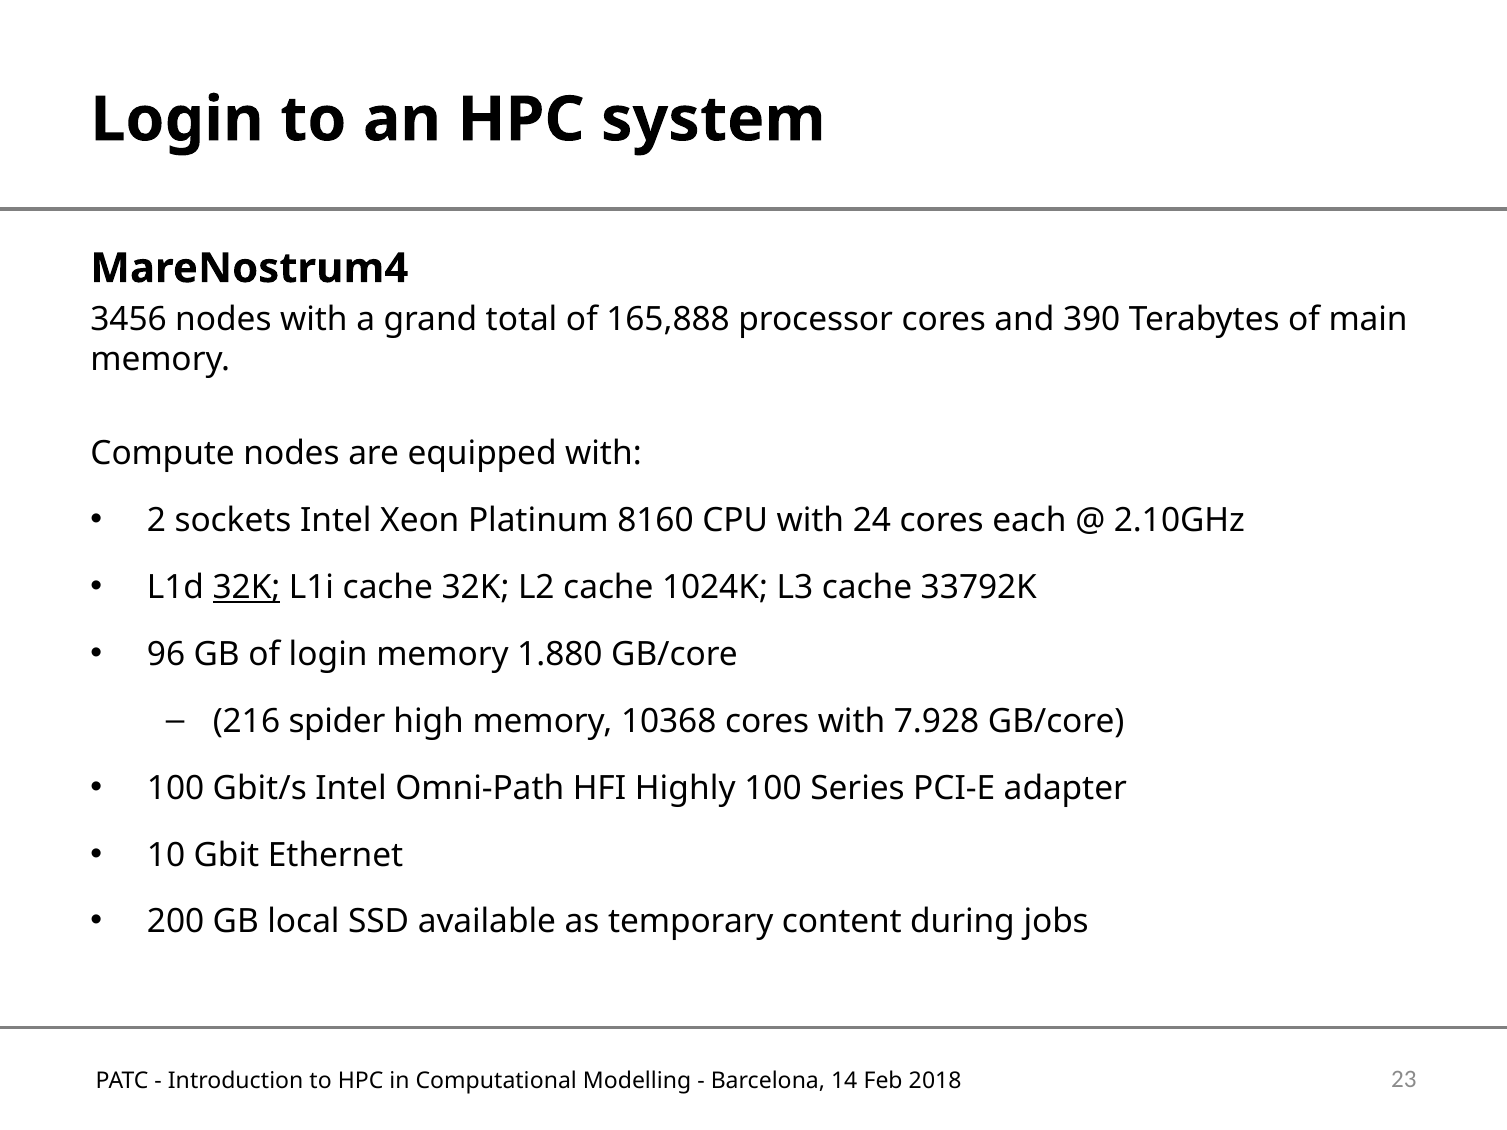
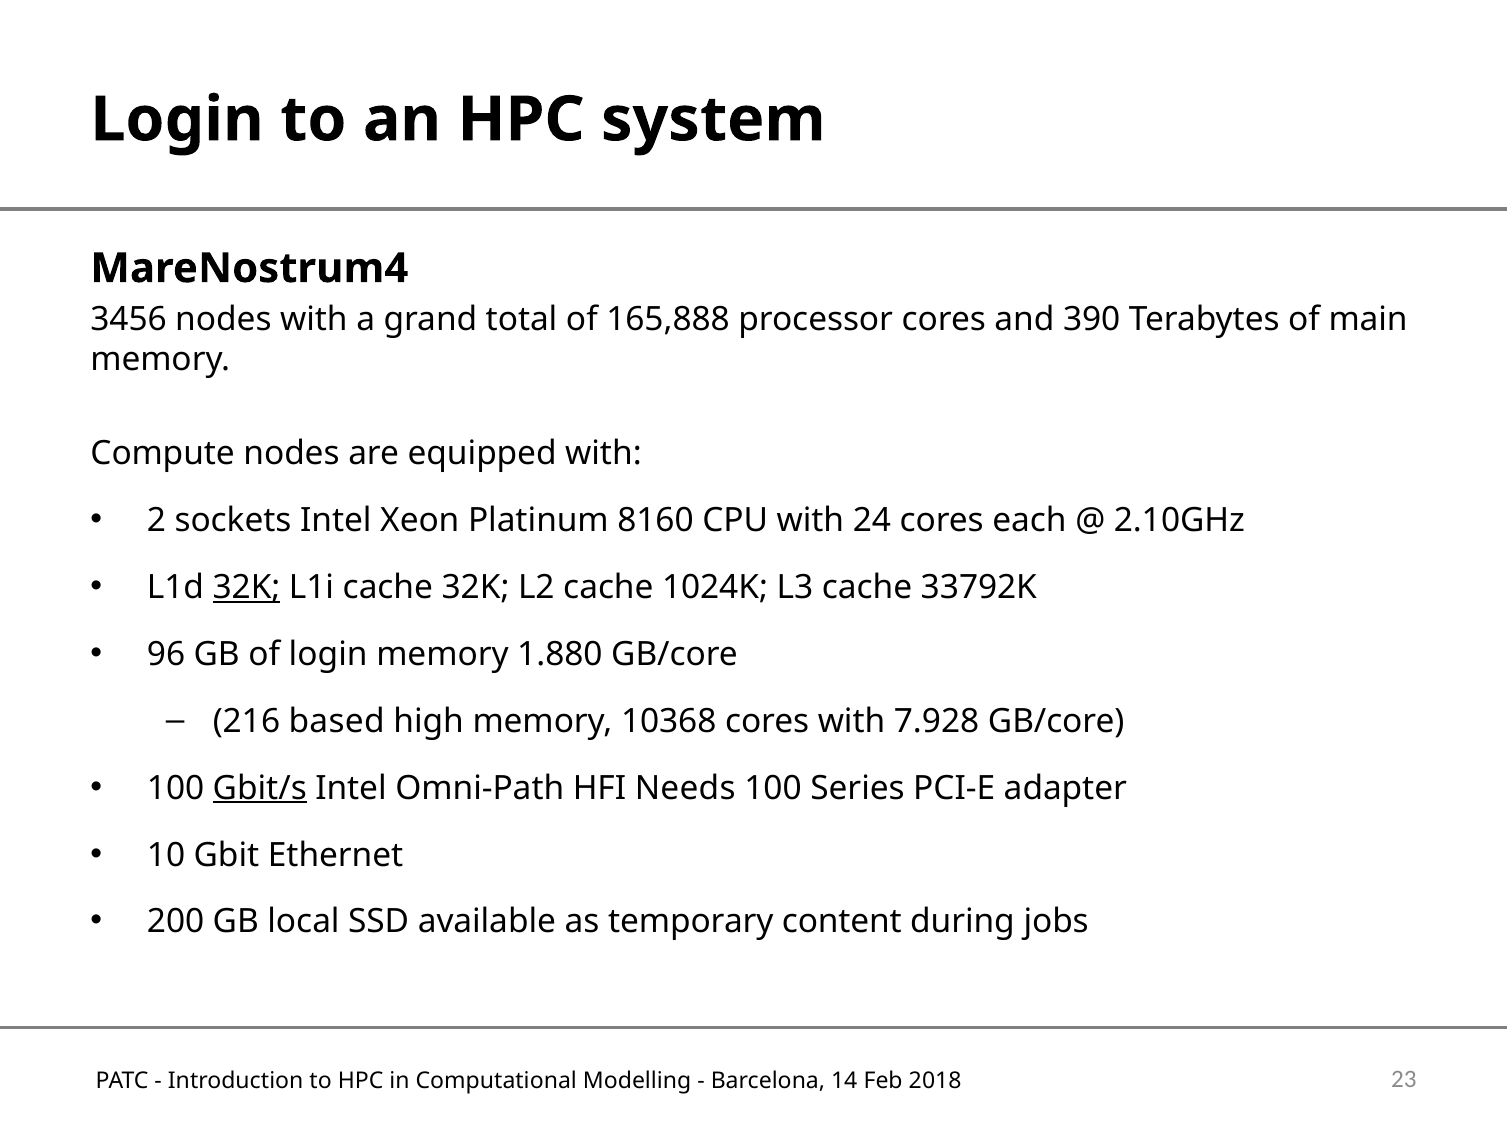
spider: spider -> based
Gbit/s underline: none -> present
Highly: Highly -> Needs
